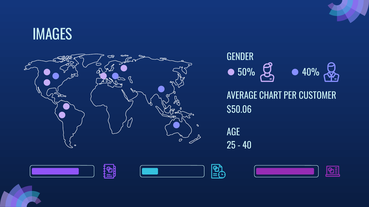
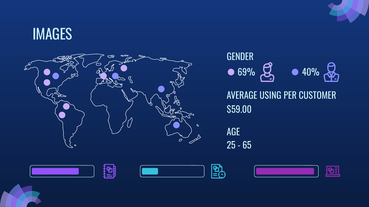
50%: 50% -> 69%
CHART: CHART -> USING
$50.06: $50.06 -> $59.00
40: 40 -> 65
